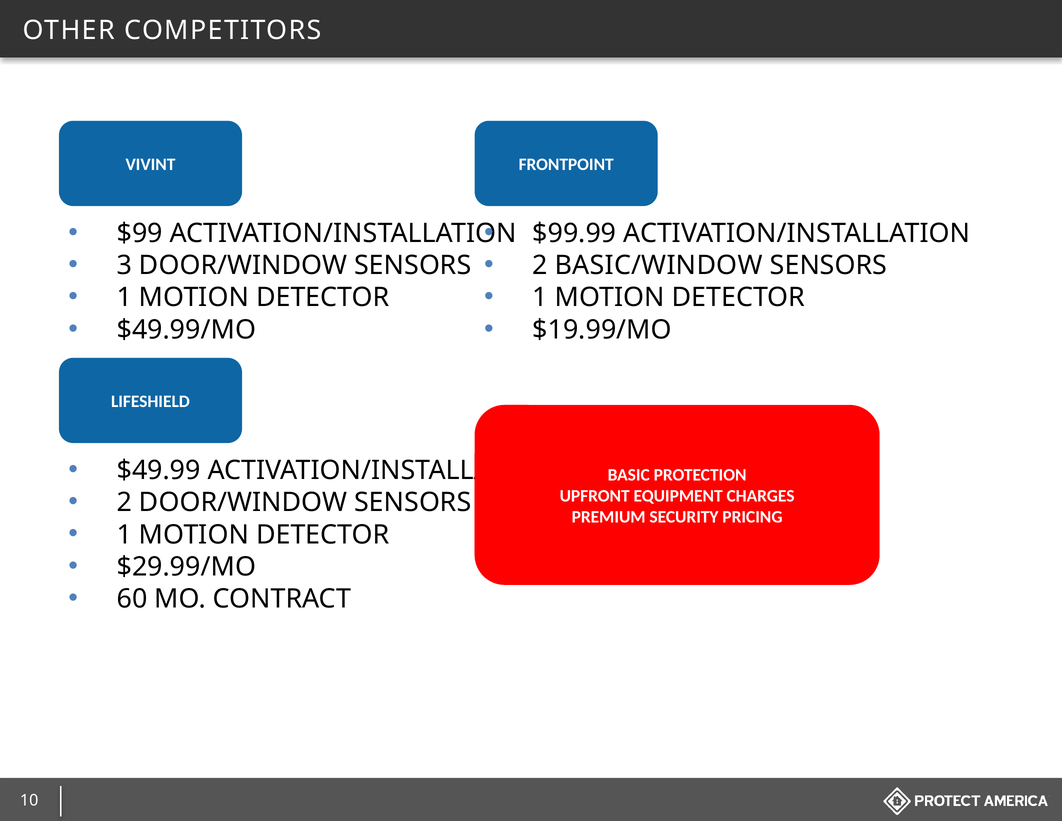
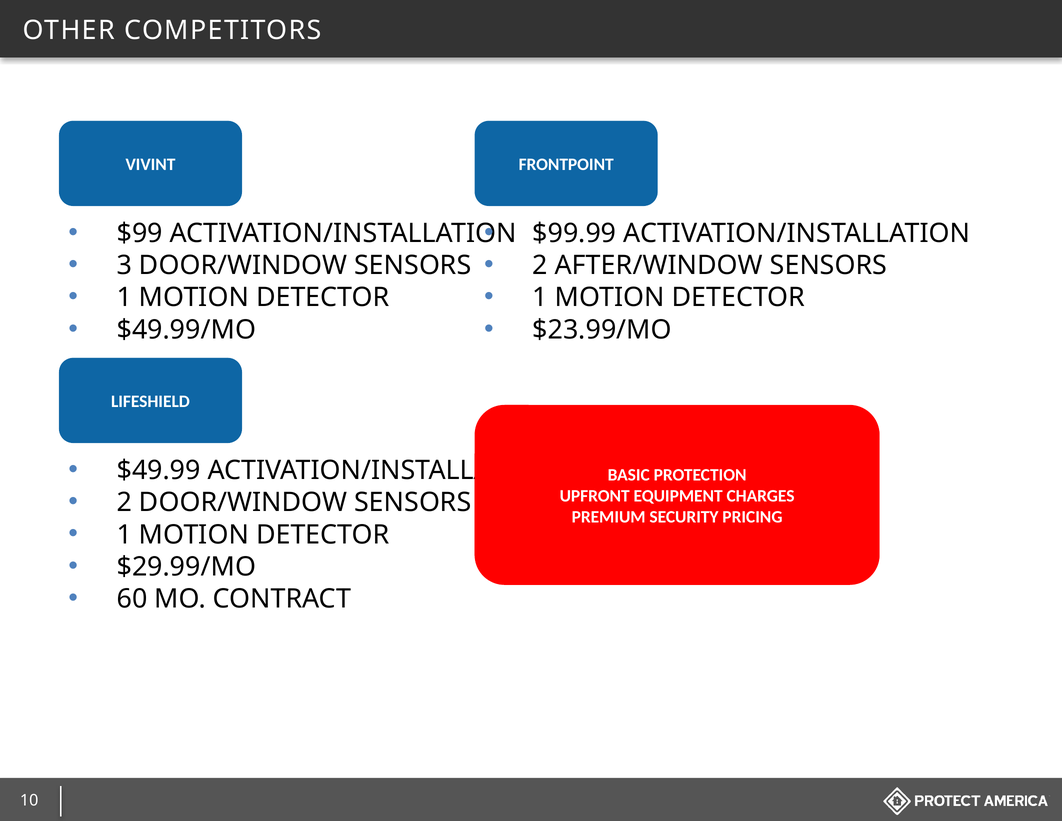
BASIC/WINDOW: BASIC/WINDOW -> AFTER/WINDOW
$19.99/MO: $19.99/MO -> $23.99/MO
